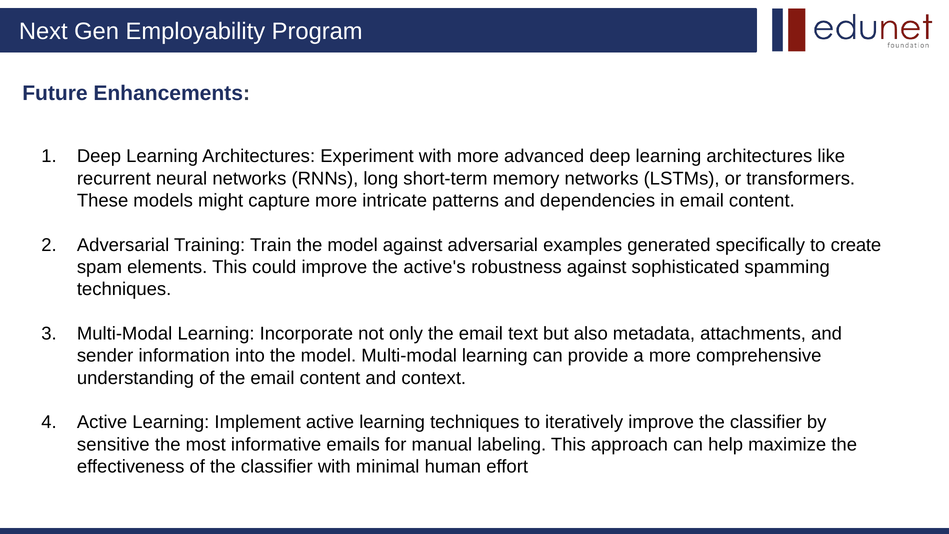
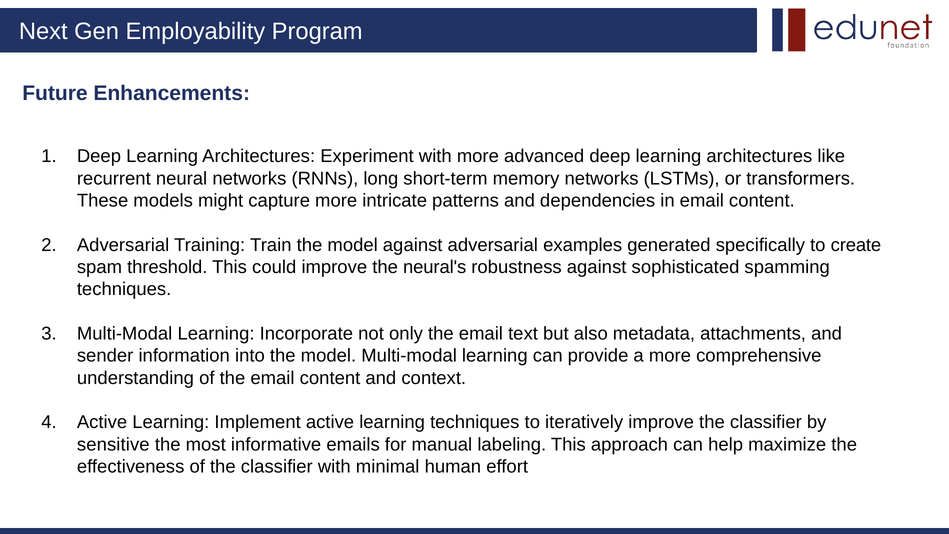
elements: elements -> threshold
active's: active's -> neural's
